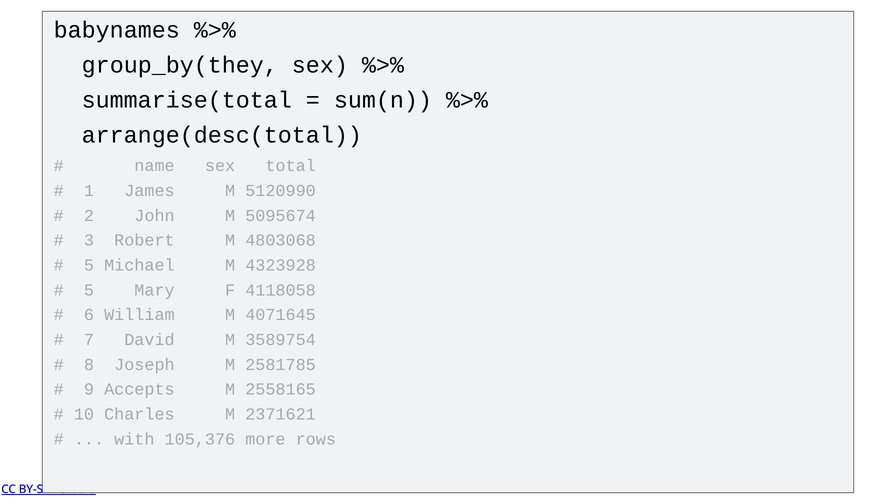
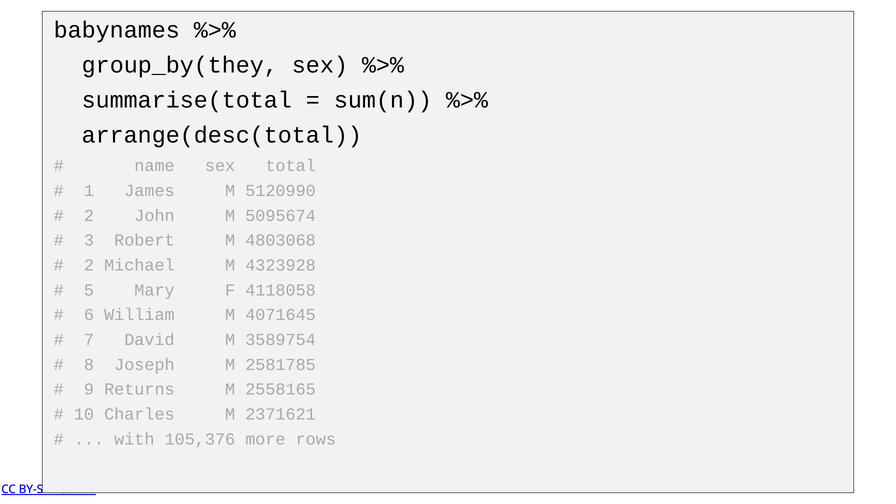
5 at (89, 265): 5 -> 2
Accepts: Accepts -> Returns
